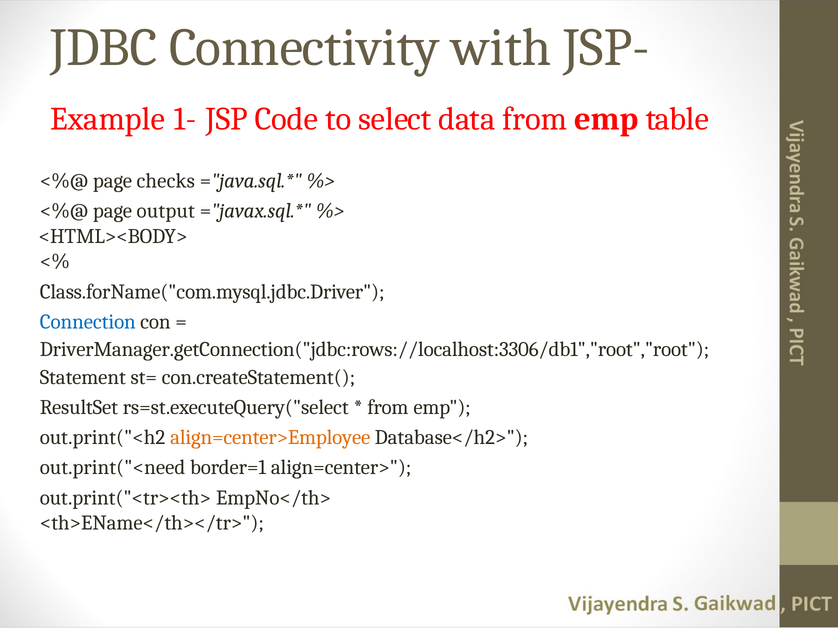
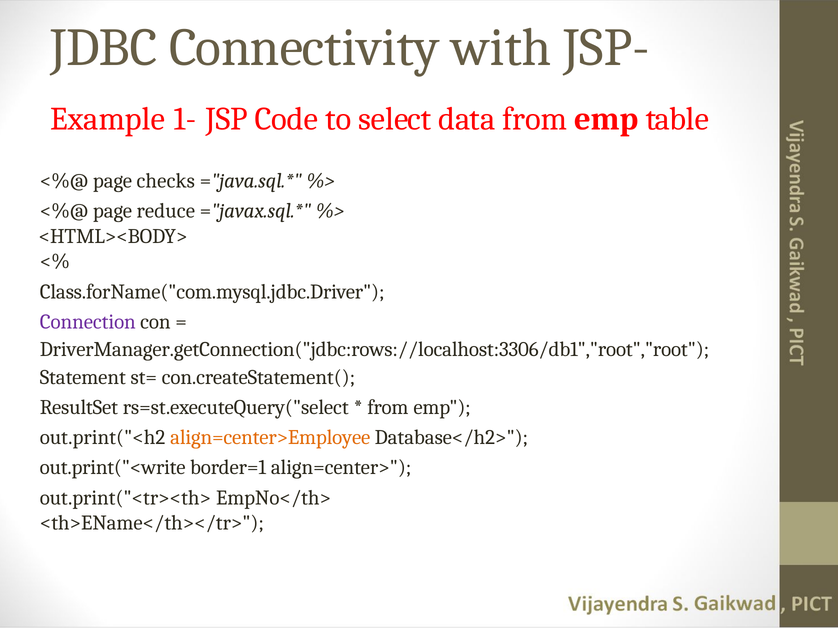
output: output -> reduce
Connection colour: blue -> purple
out.print("<need: out.print("<need -> out.print("<write
